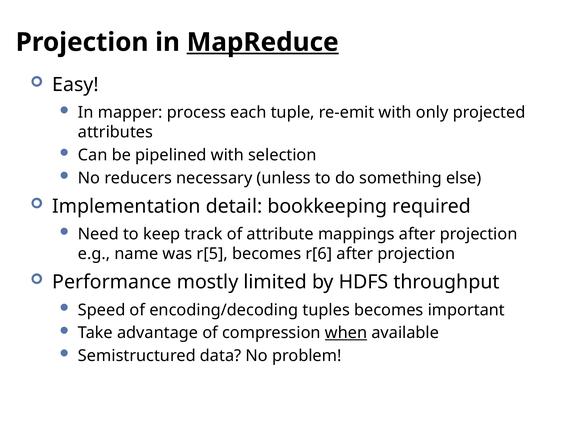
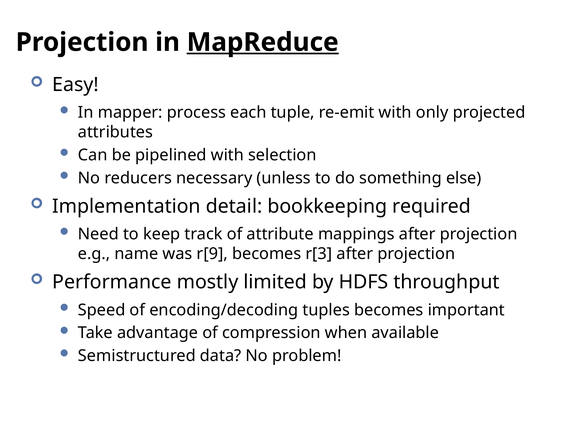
r[5: r[5 -> r[9
r[6: r[6 -> r[3
when underline: present -> none
